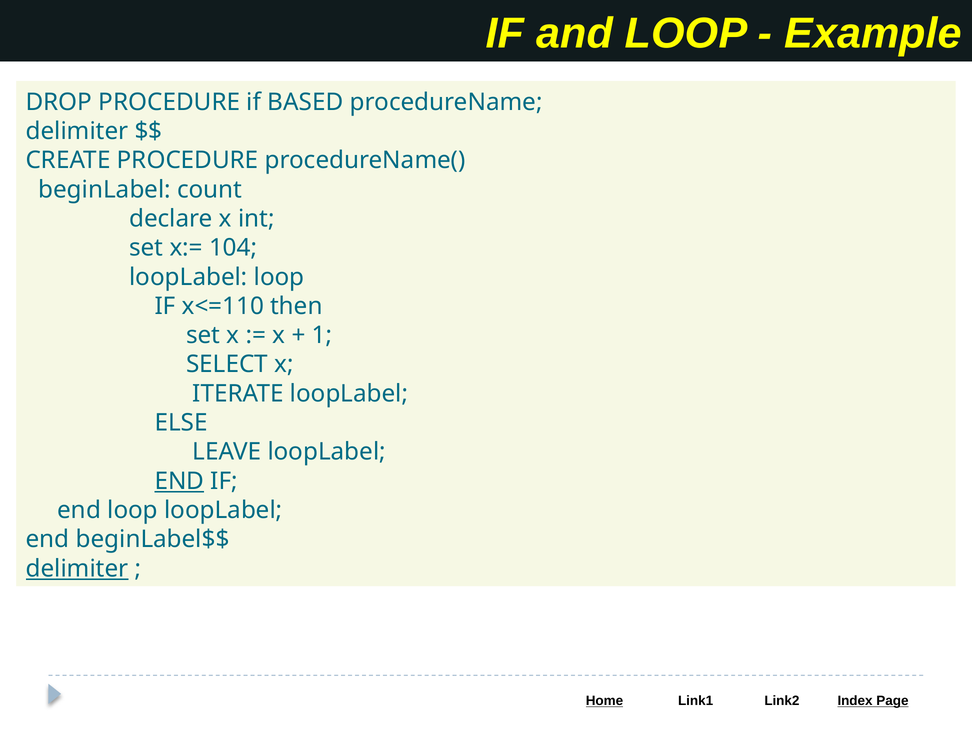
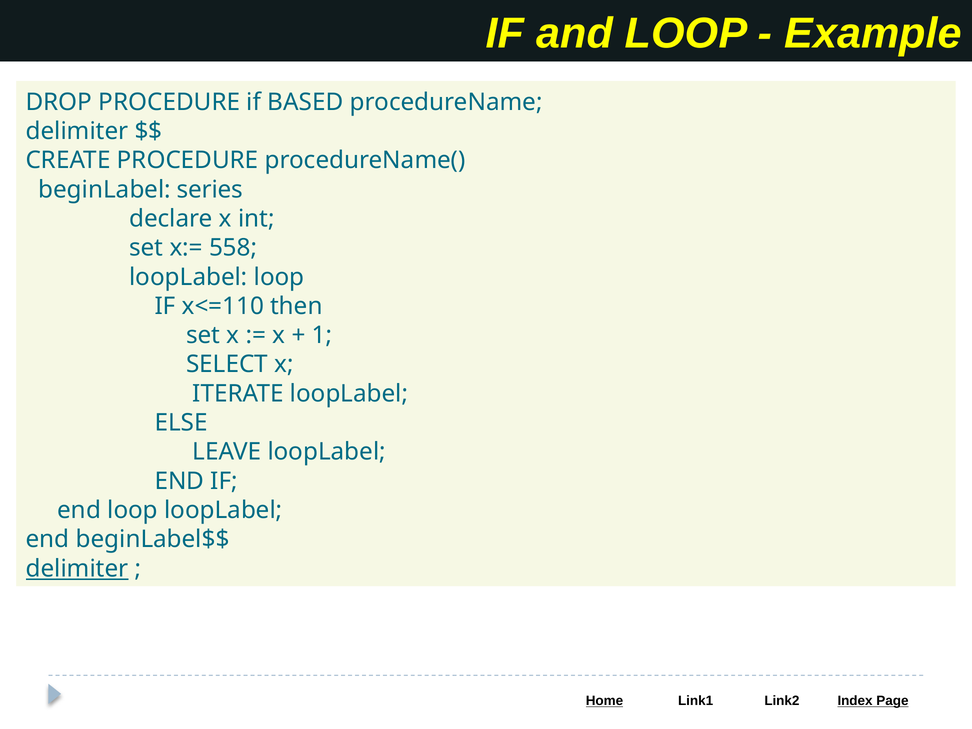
count: count -> series
104: 104 -> 558
END at (179, 481) underline: present -> none
